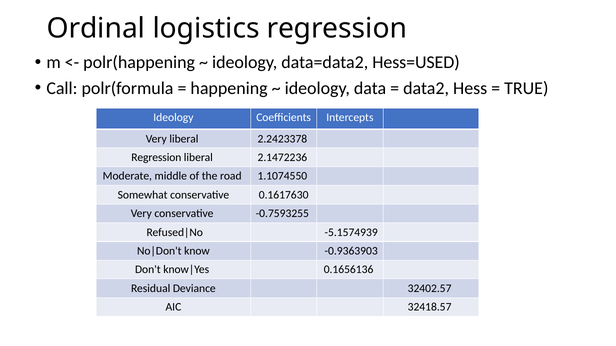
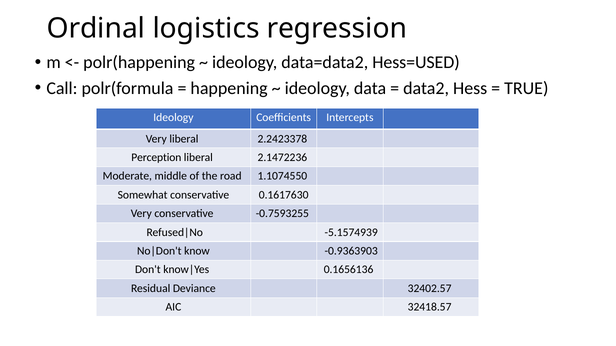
Regression at (156, 158): Regression -> Perception
